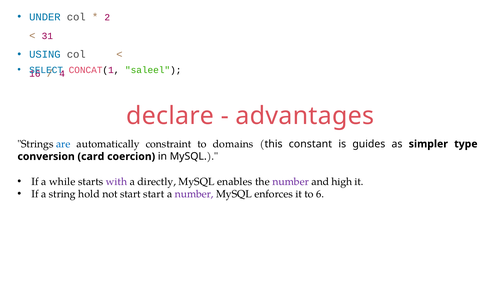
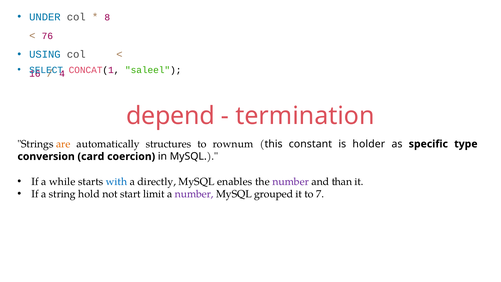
2: 2 -> 8
31: 31 -> 76
declare: declare -> depend
advantages: advantages -> termination
are colour: blue -> orange
constraint: constraint -> structures
domains: domains -> rownum
guides: guides -> holder
simpler: simpler -> specific
with colour: purple -> blue
high: high -> than
start start: start -> limit
enforces: enforces -> grouped
6: 6 -> 7
